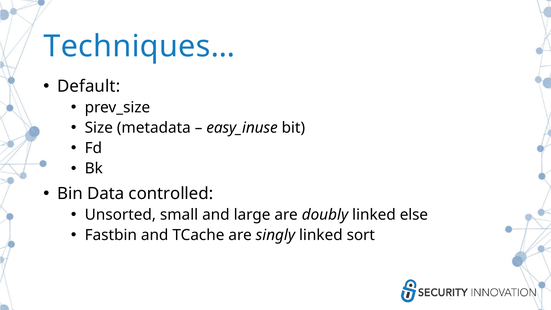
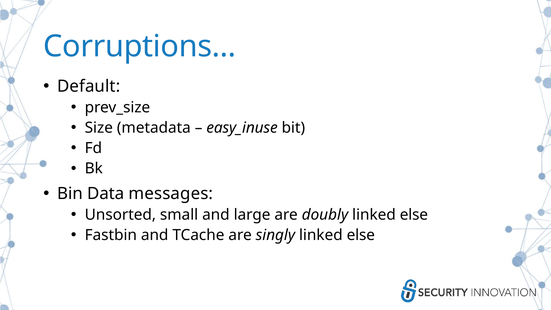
Techniques…: Techniques… -> Corruptions…
controlled: controlled -> messages
singly linked sort: sort -> else
